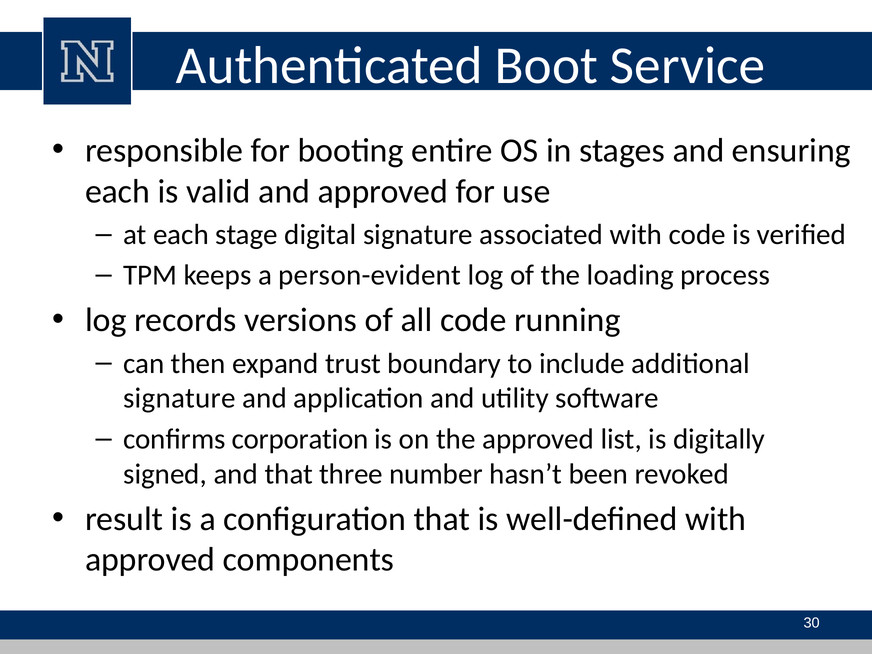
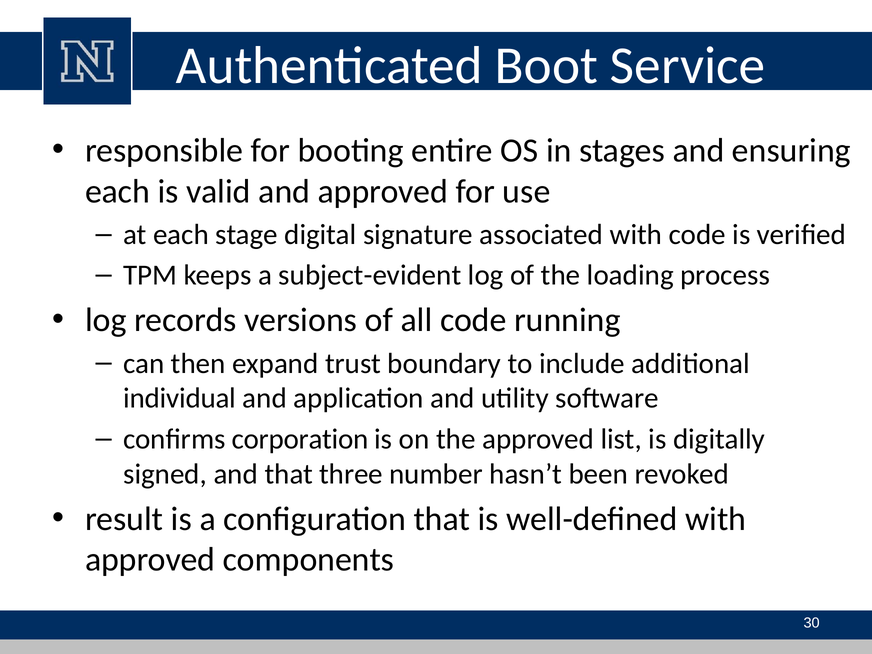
person-evident: person-evident -> subject-evident
signature at (179, 398): signature -> individual
